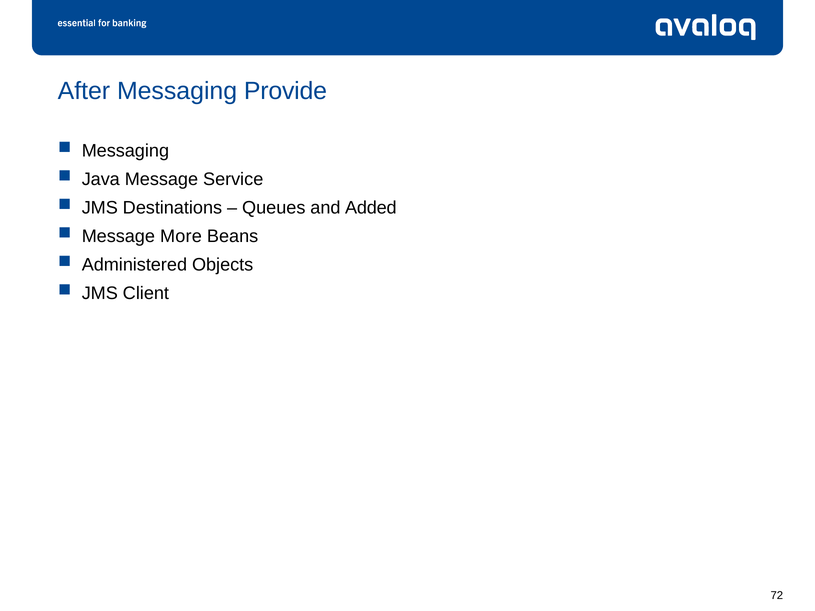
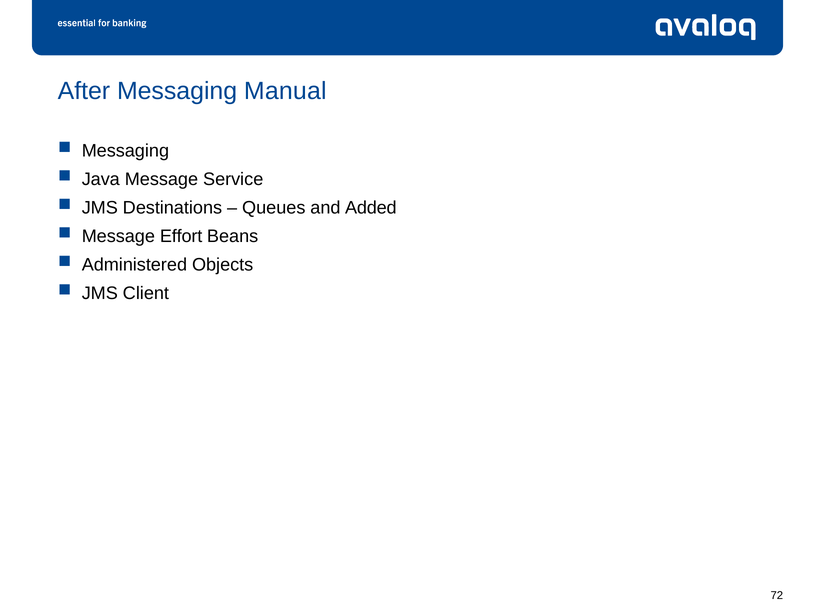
Provide: Provide -> Manual
More: More -> Effort
